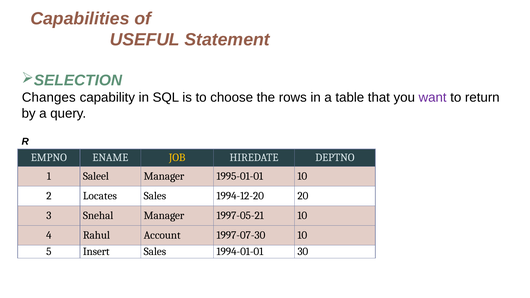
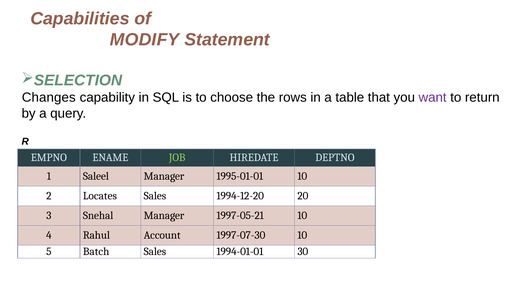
USEFUL: USEFUL -> MODIFY
JOB colour: yellow -> light green
Insert: Insert -> Batch
